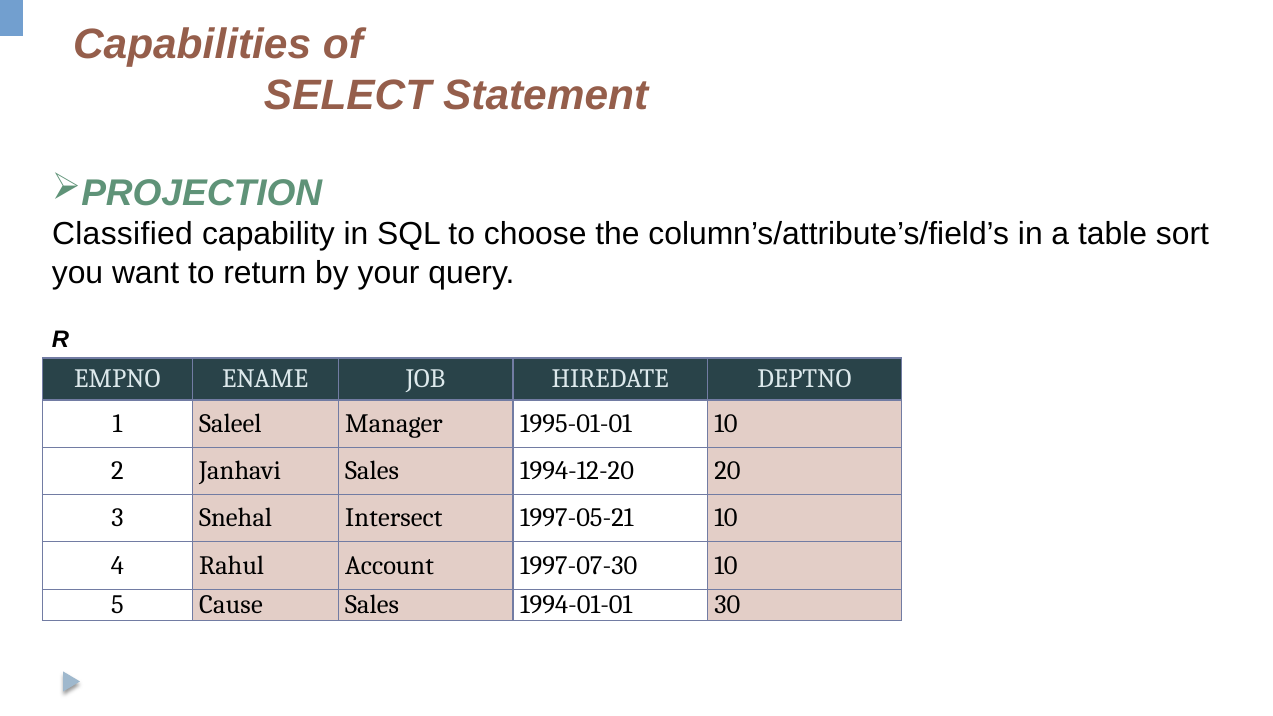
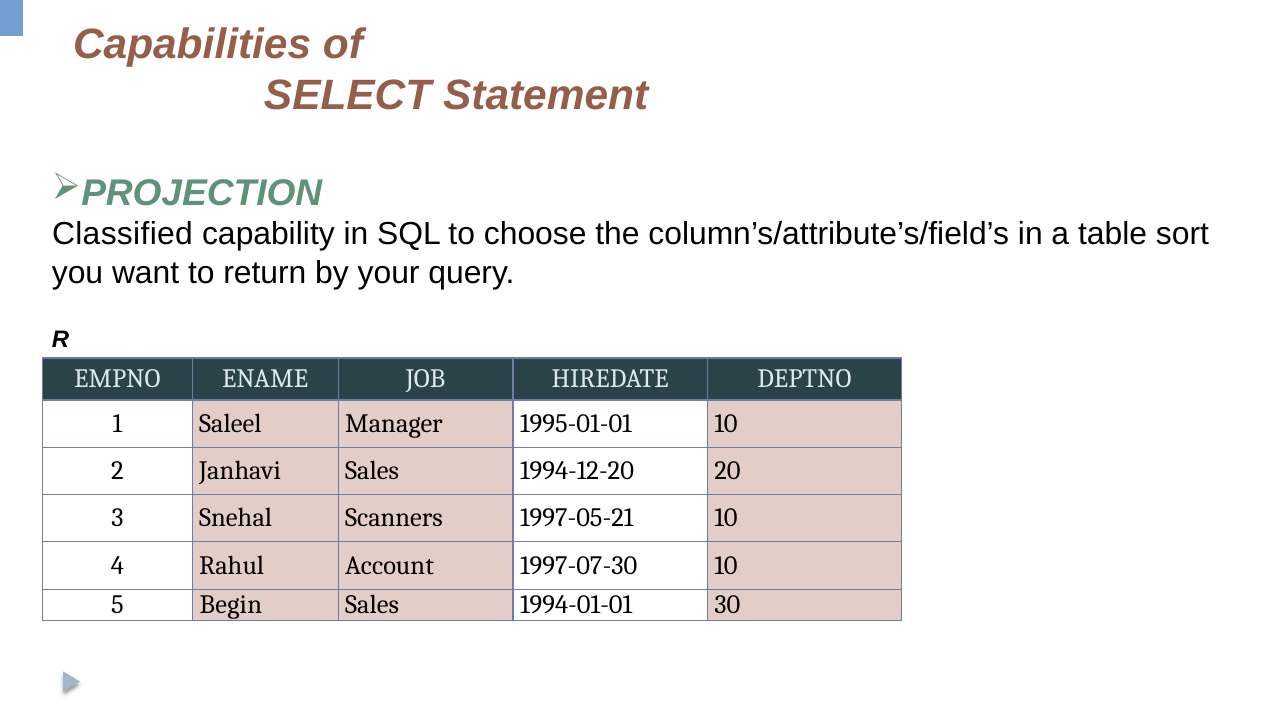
Intersect: Intersect -> Scanners
Cause: Cause -> Begin
